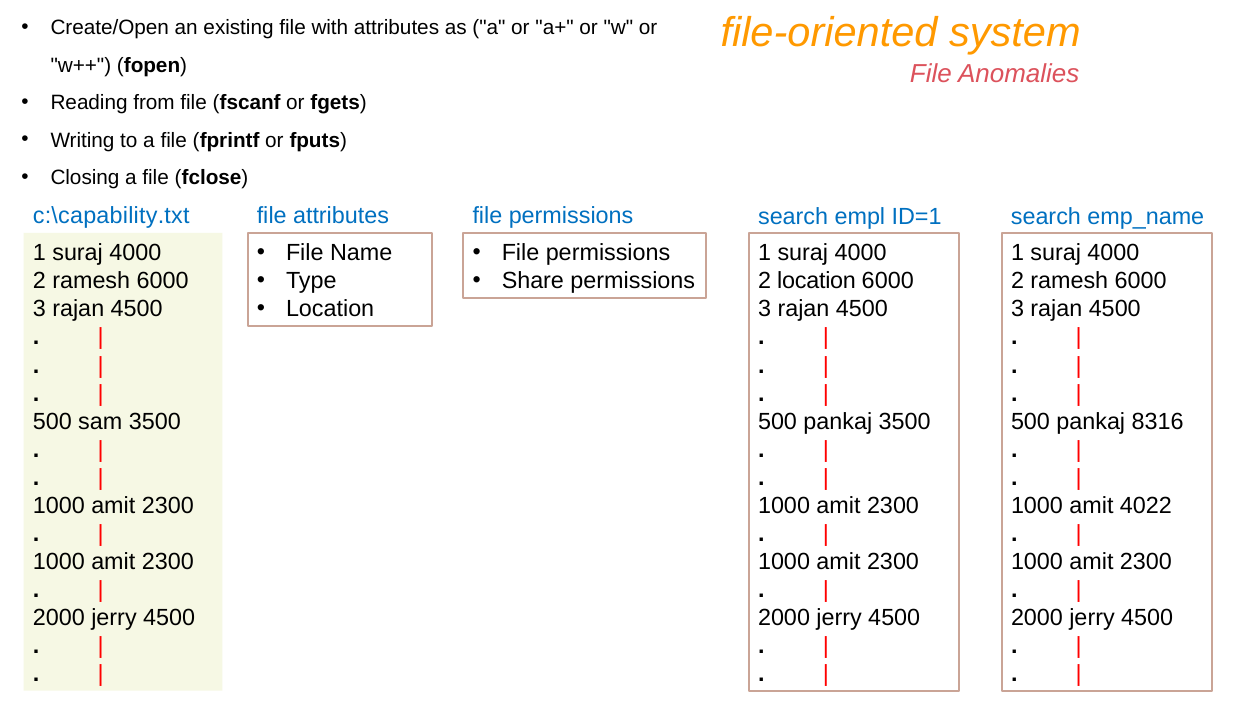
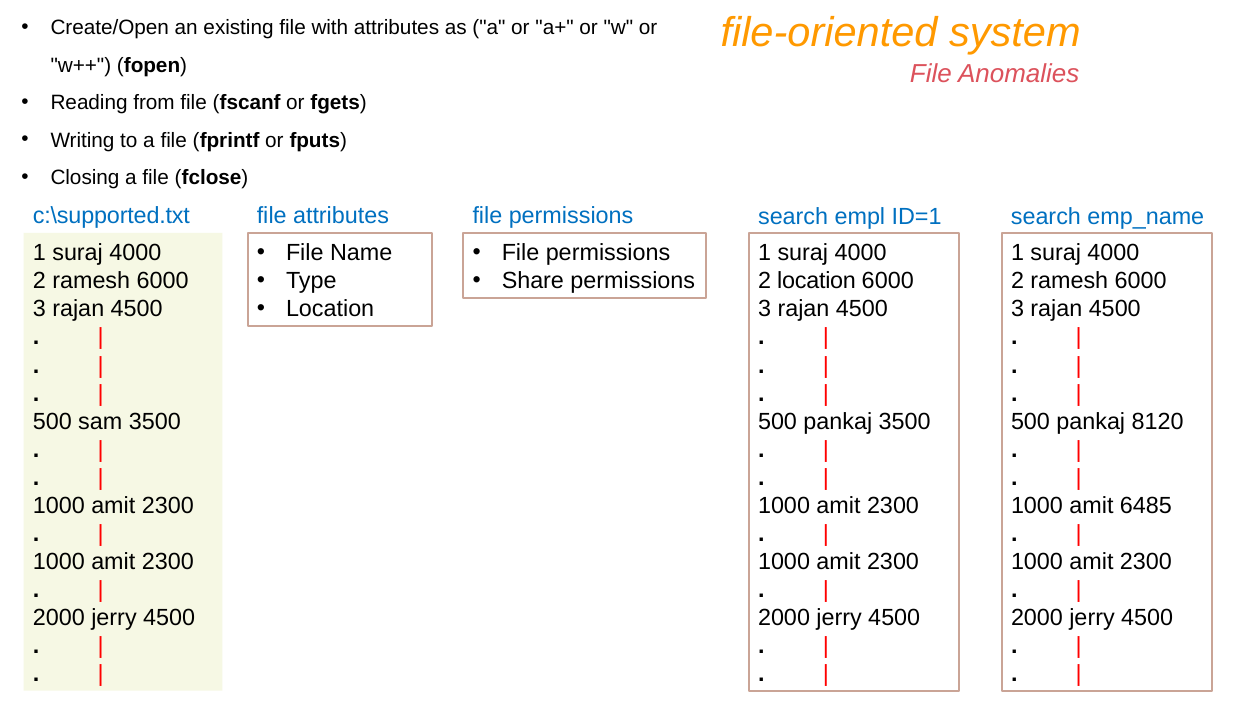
c:\capability.txt: c:\capability.txt -> c:\supported.txt
8316: 8316 -> 8120
4022: 4022 -> 6485
